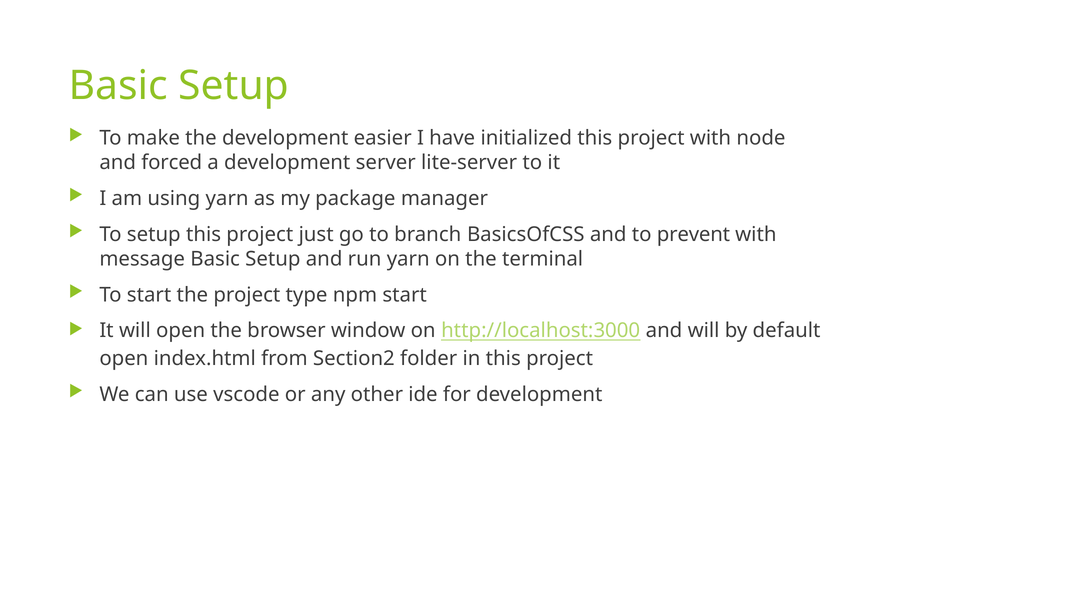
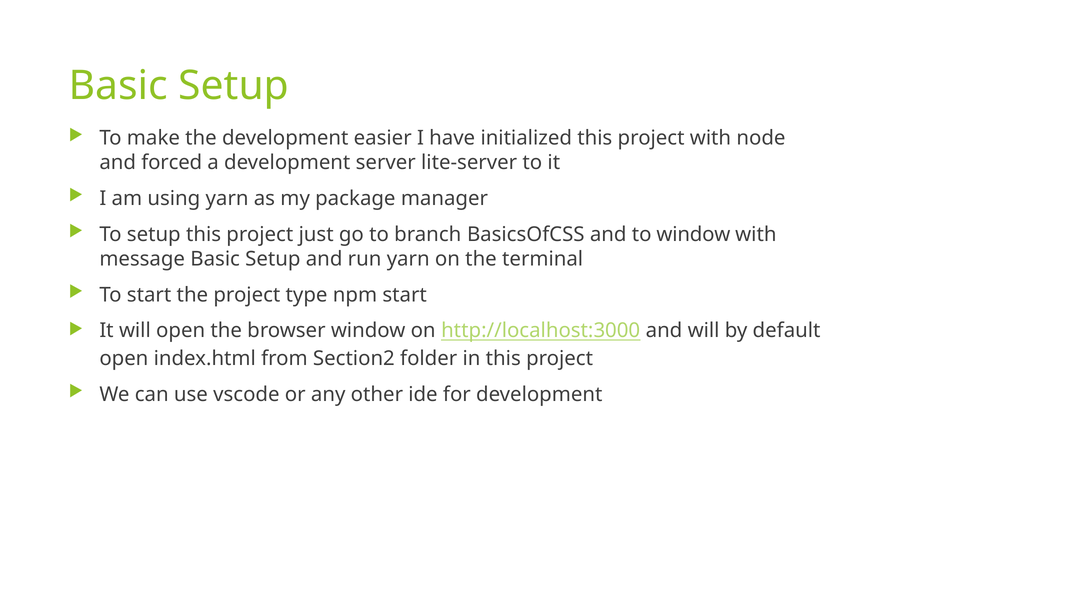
to prevent: prevent -> window
